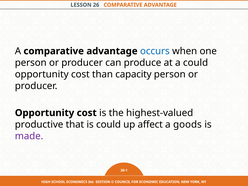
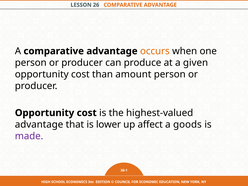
occurs colour: blue -> orange
a could: could -> given
capacity: capacity -> amount
productive at (39, 124): productive -> advantage
is could: could -> lower
